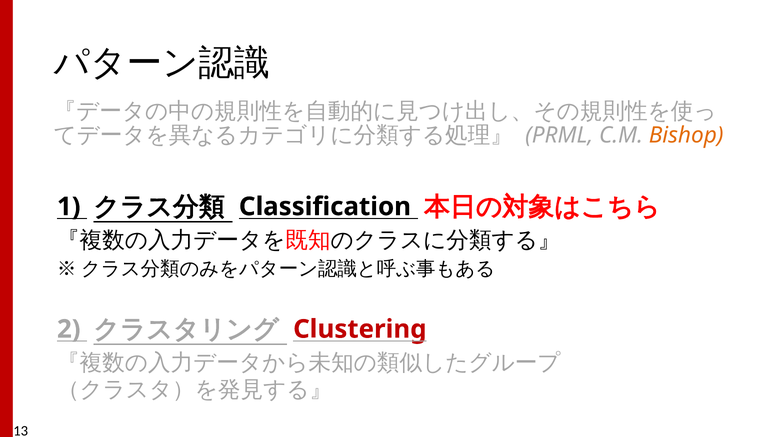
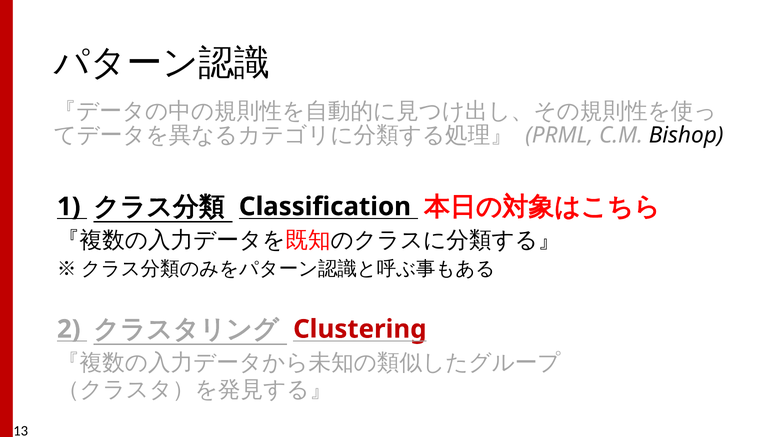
Bishop colour: orange -> black
